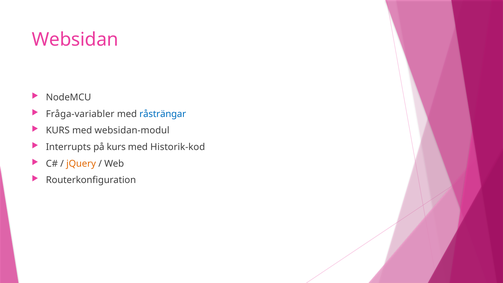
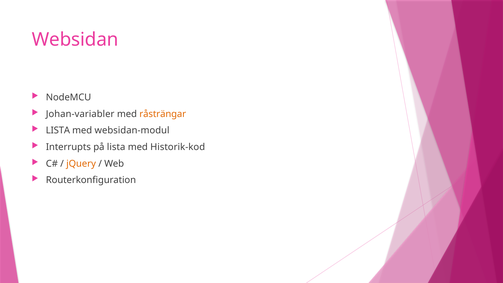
Fråga-variabler: Fråga-variabler -> Johan-variabler
råsträngar colour: blue -> orange
KURS at (58, 130): KURS -> LISTA
på kurs: kurs -> lista
